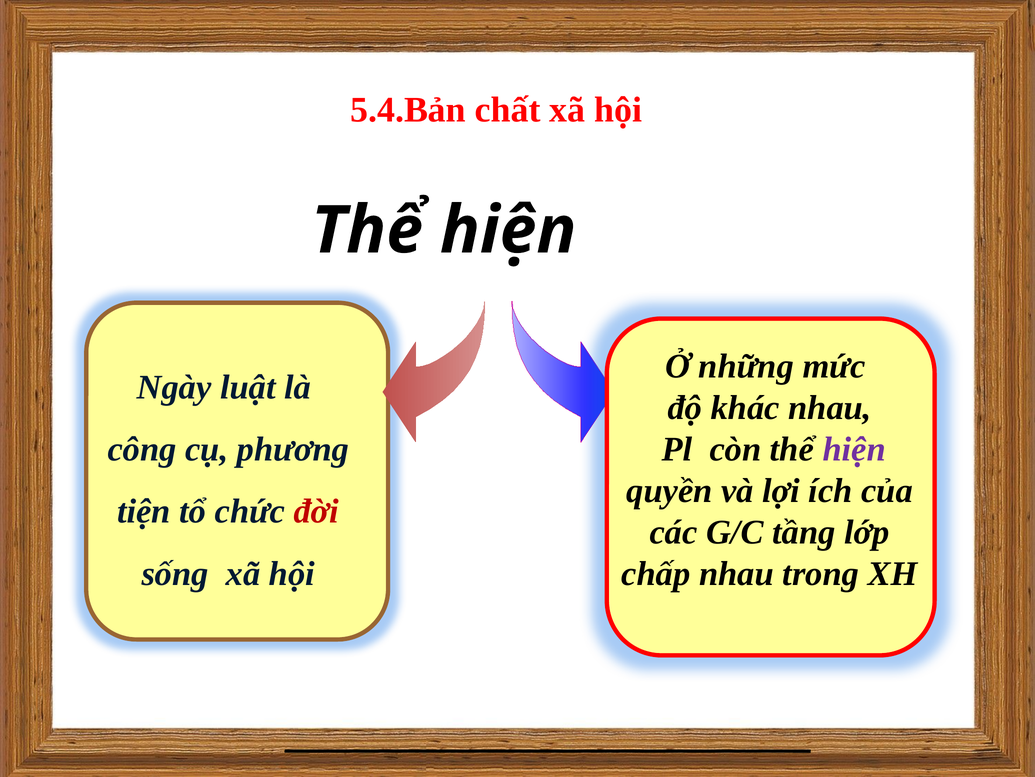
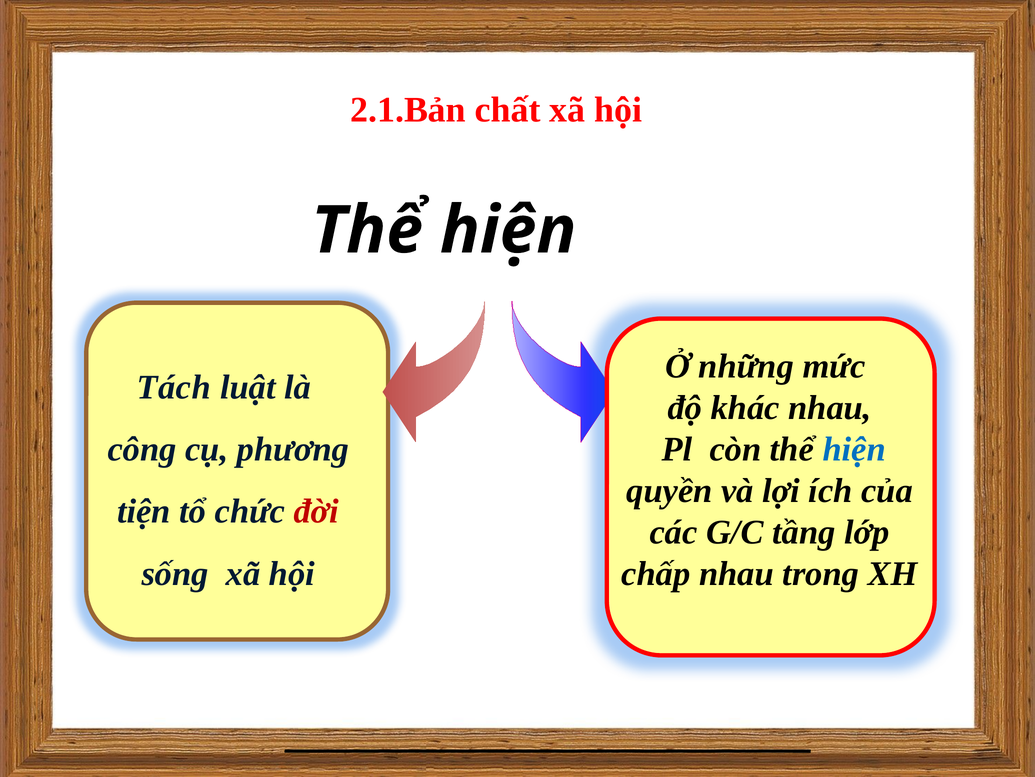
5.4.Bản: 5.4.Bản -> 2.1.Bản
Ngày: Ngày -> Tách
hiện at (854, 449) colour: purple -> blue
